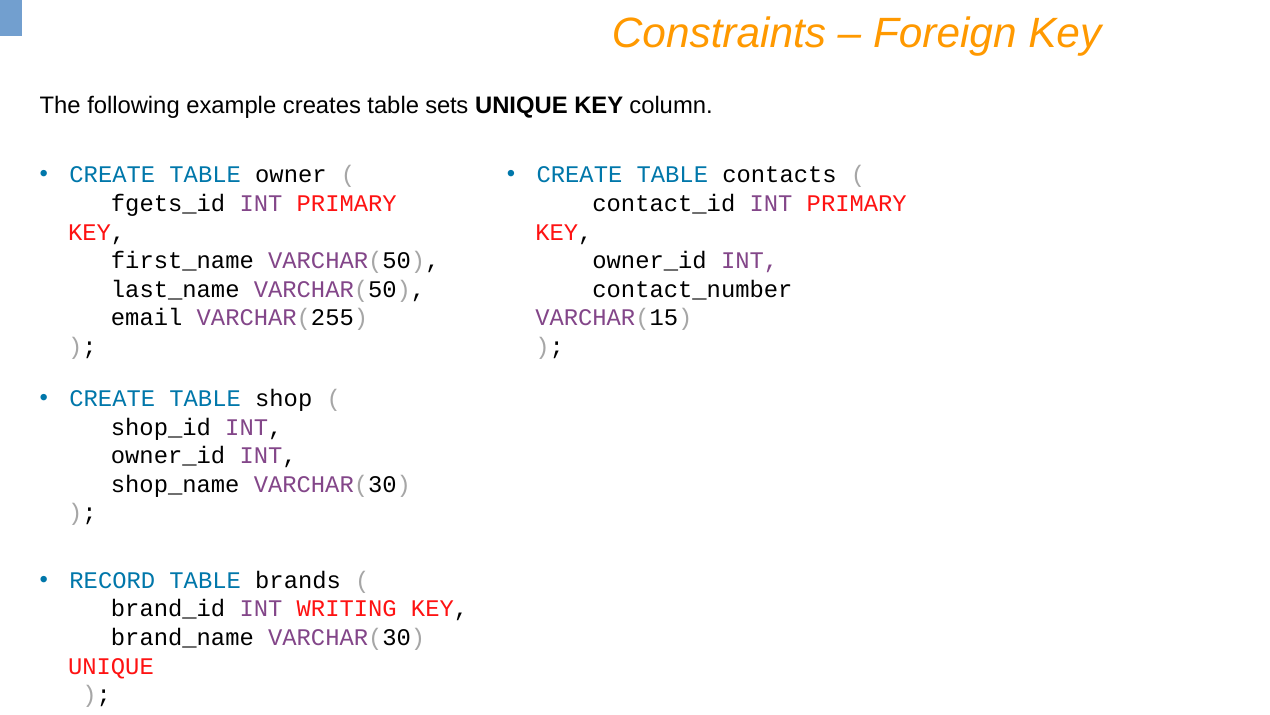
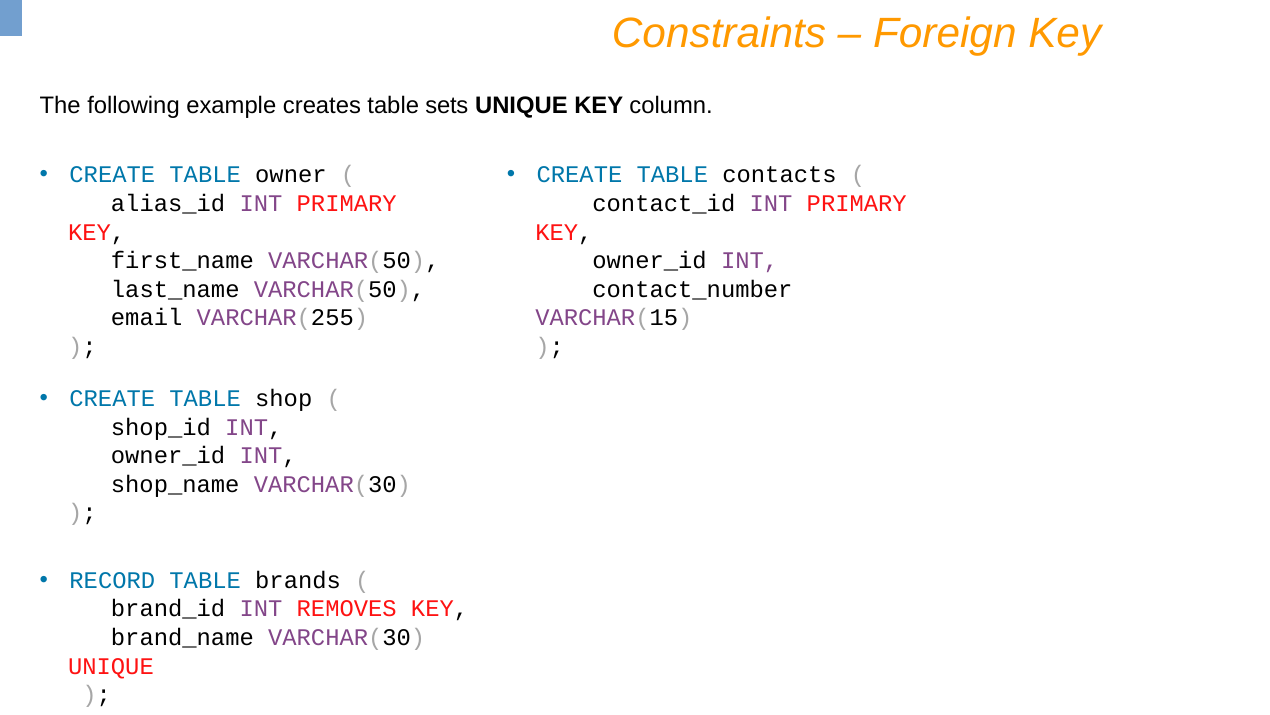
fgets_id: fgets_id -> alias_id
WRITING: WRITING -> REMOVES
